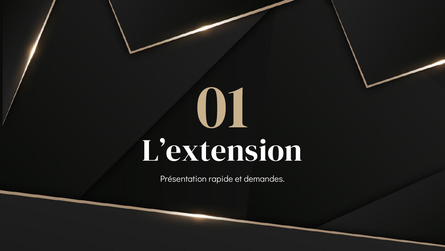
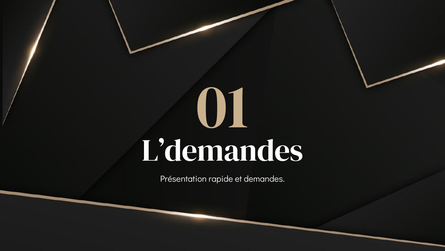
L’extension: L’extension -> L’demandes
